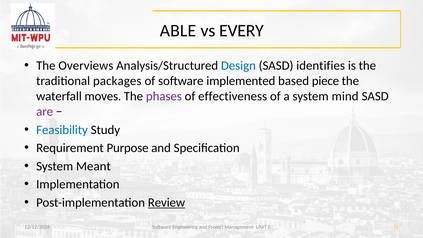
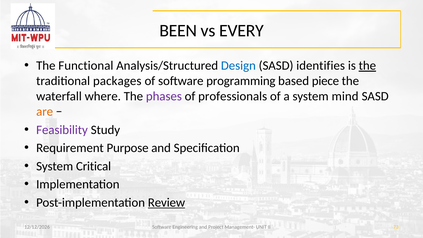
ABLE: ABLE -> BEEN
Overviews: Overviews -> Functional
the at (367, 66) underline: none -> present
implemented: implemented -> programming
moves: moves -> where
effectiveness: effectiveness -> professionals
are colour: purple -> orange
Feasibility colour: blue -> purple
Meant: Meant -> Critical
